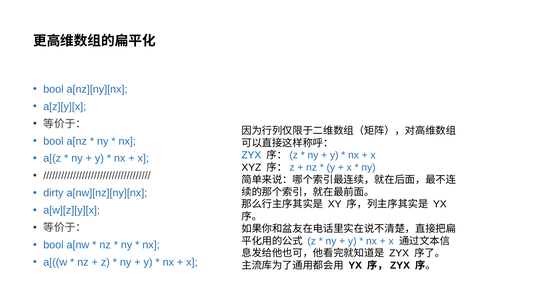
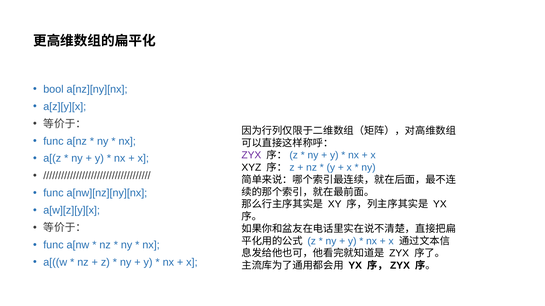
bool at (53, 141): bool -> func
ZYX at (251, 156) colour: blue -> purple
dirty at (53, 193): dirty -> func
bool at (53, 245): bool -> func
